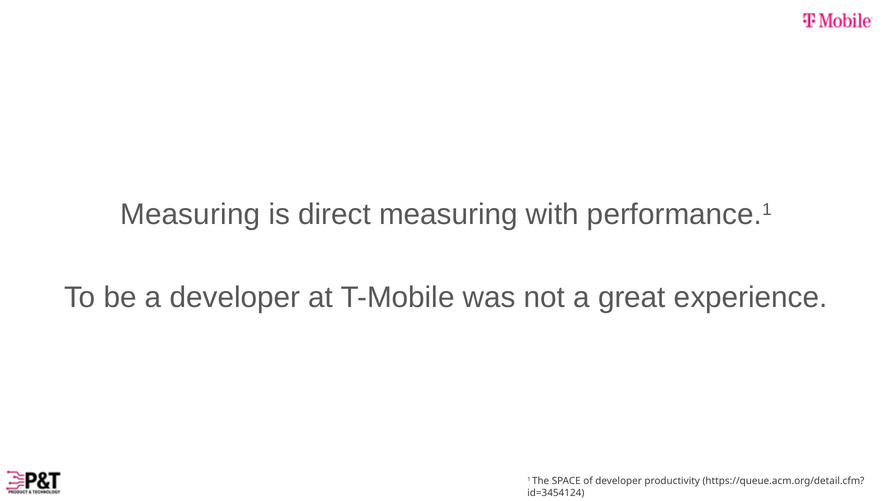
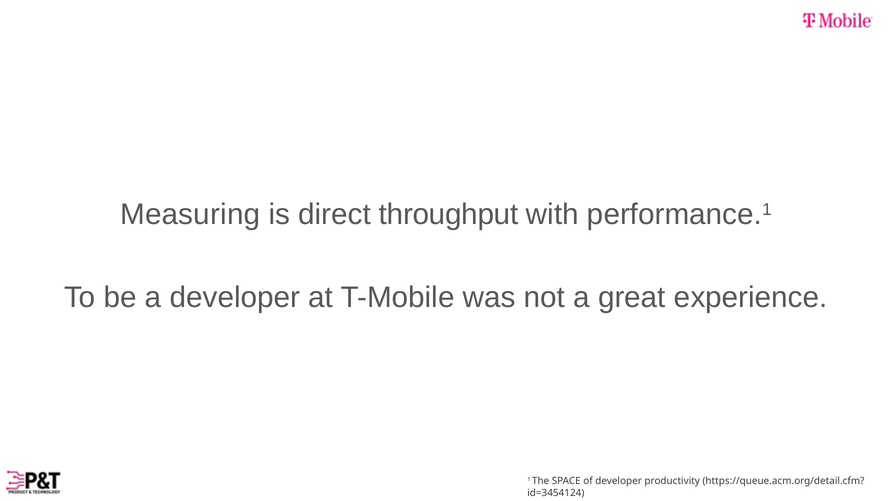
direct measuring: measuring -> throughput
